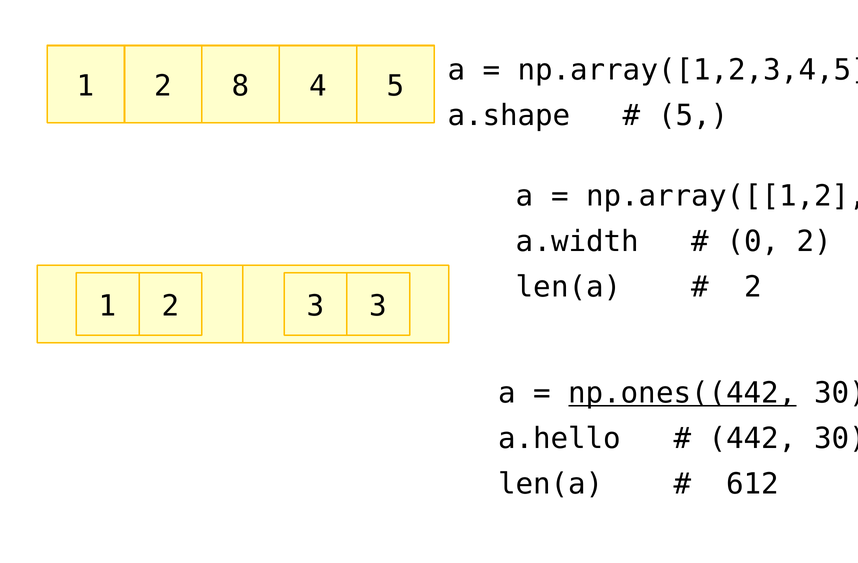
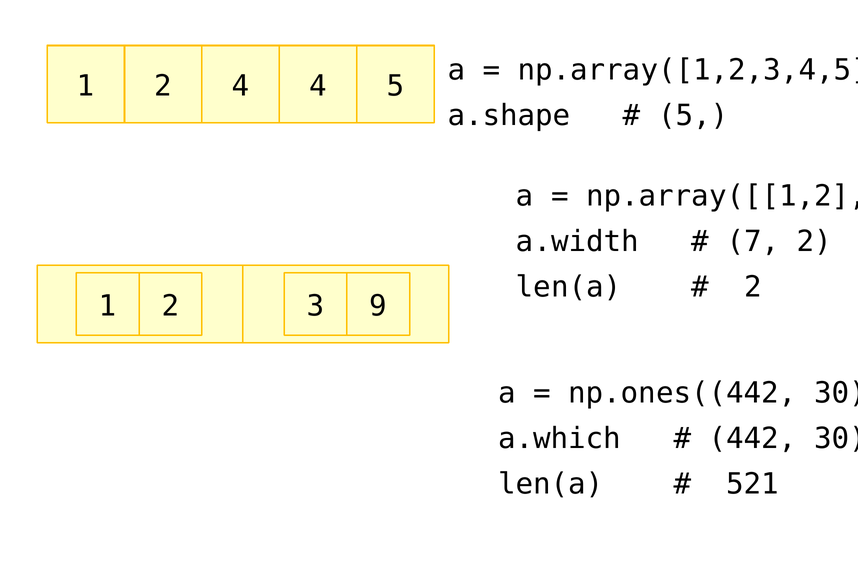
2 8: 8 -> 4
0: 0 -> 7
3 3: 3 -> 9
np.ones((442 underline: present -> none
a.hello: a.hello -> a.which
612: 612 -> 521
